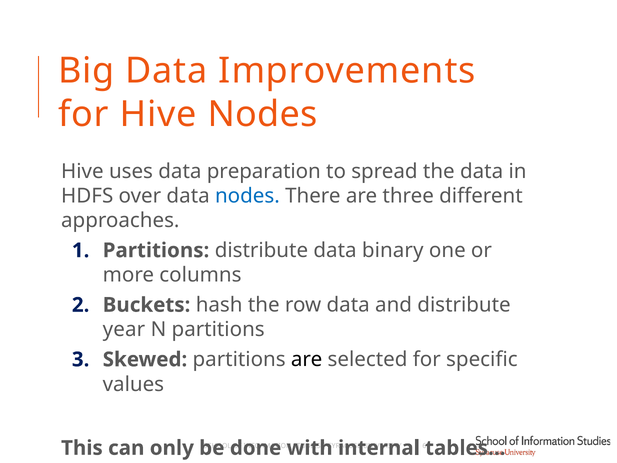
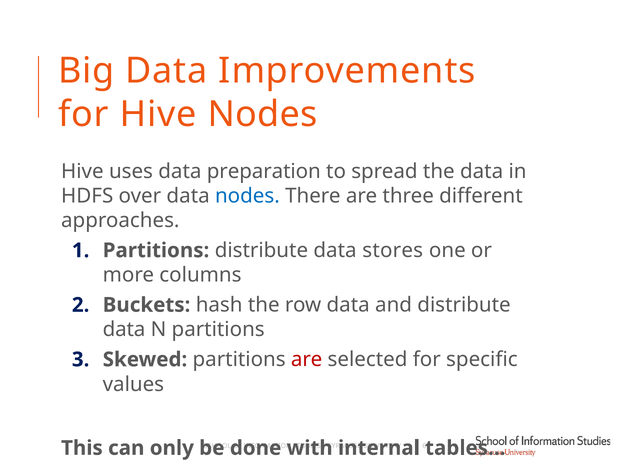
binary: binary -> stores
year at (124, 329): year -> data
are at (307, 359) colour: black -> red
